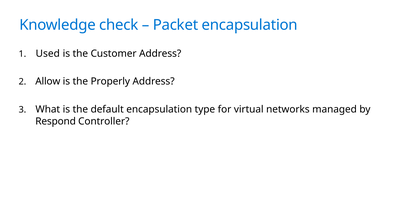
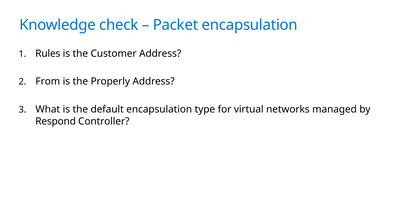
Used: Used -> Rules
Allow: Allow -> From
